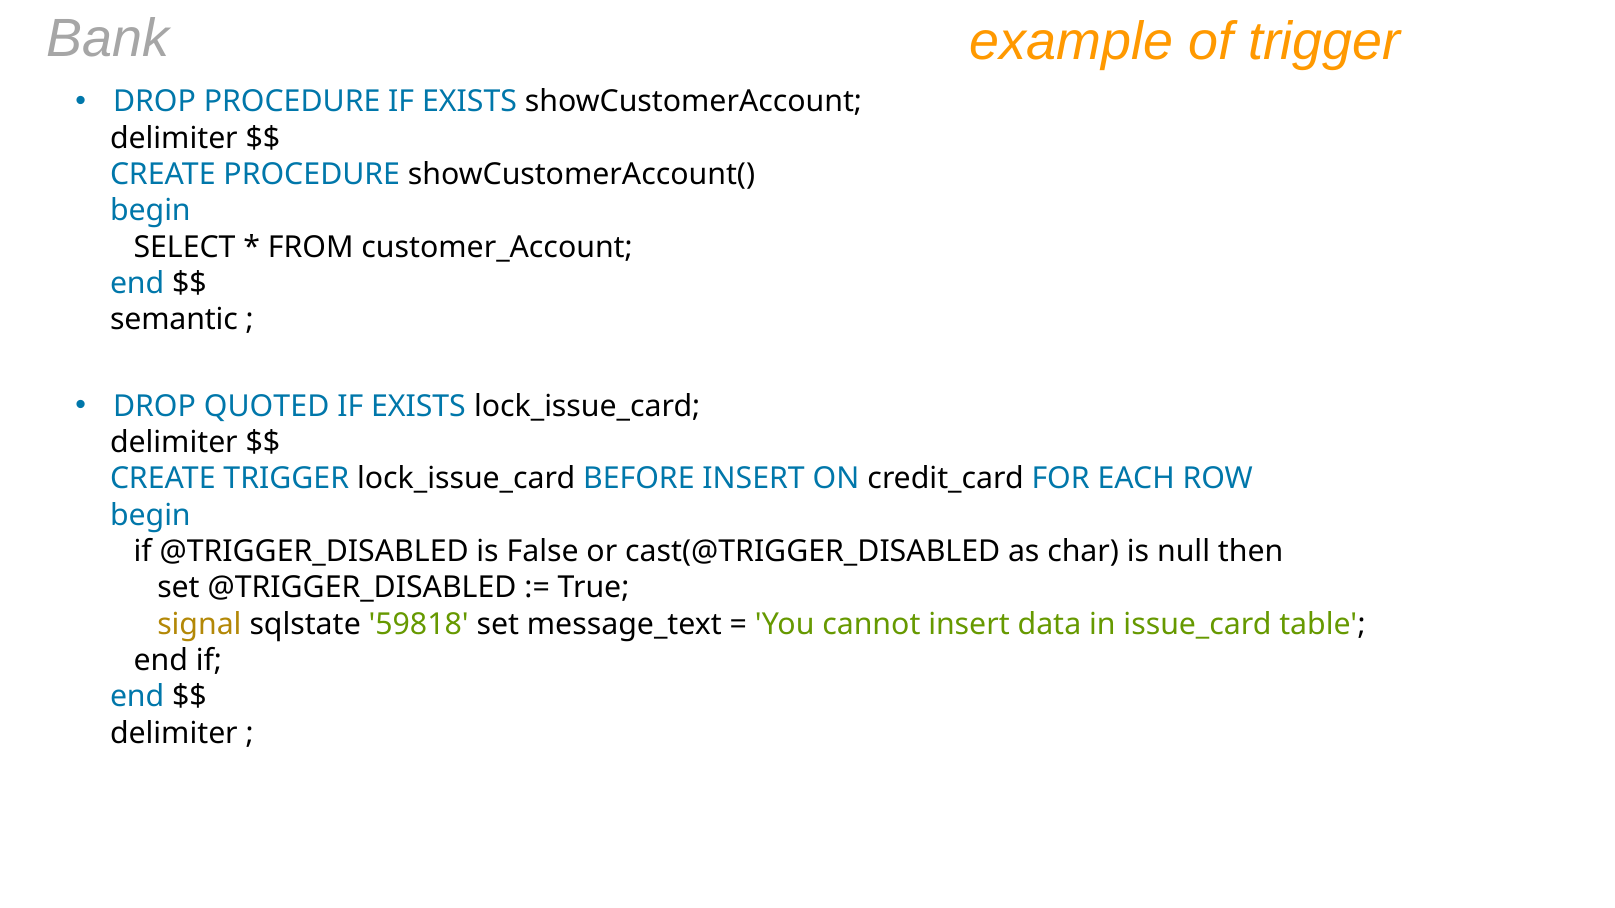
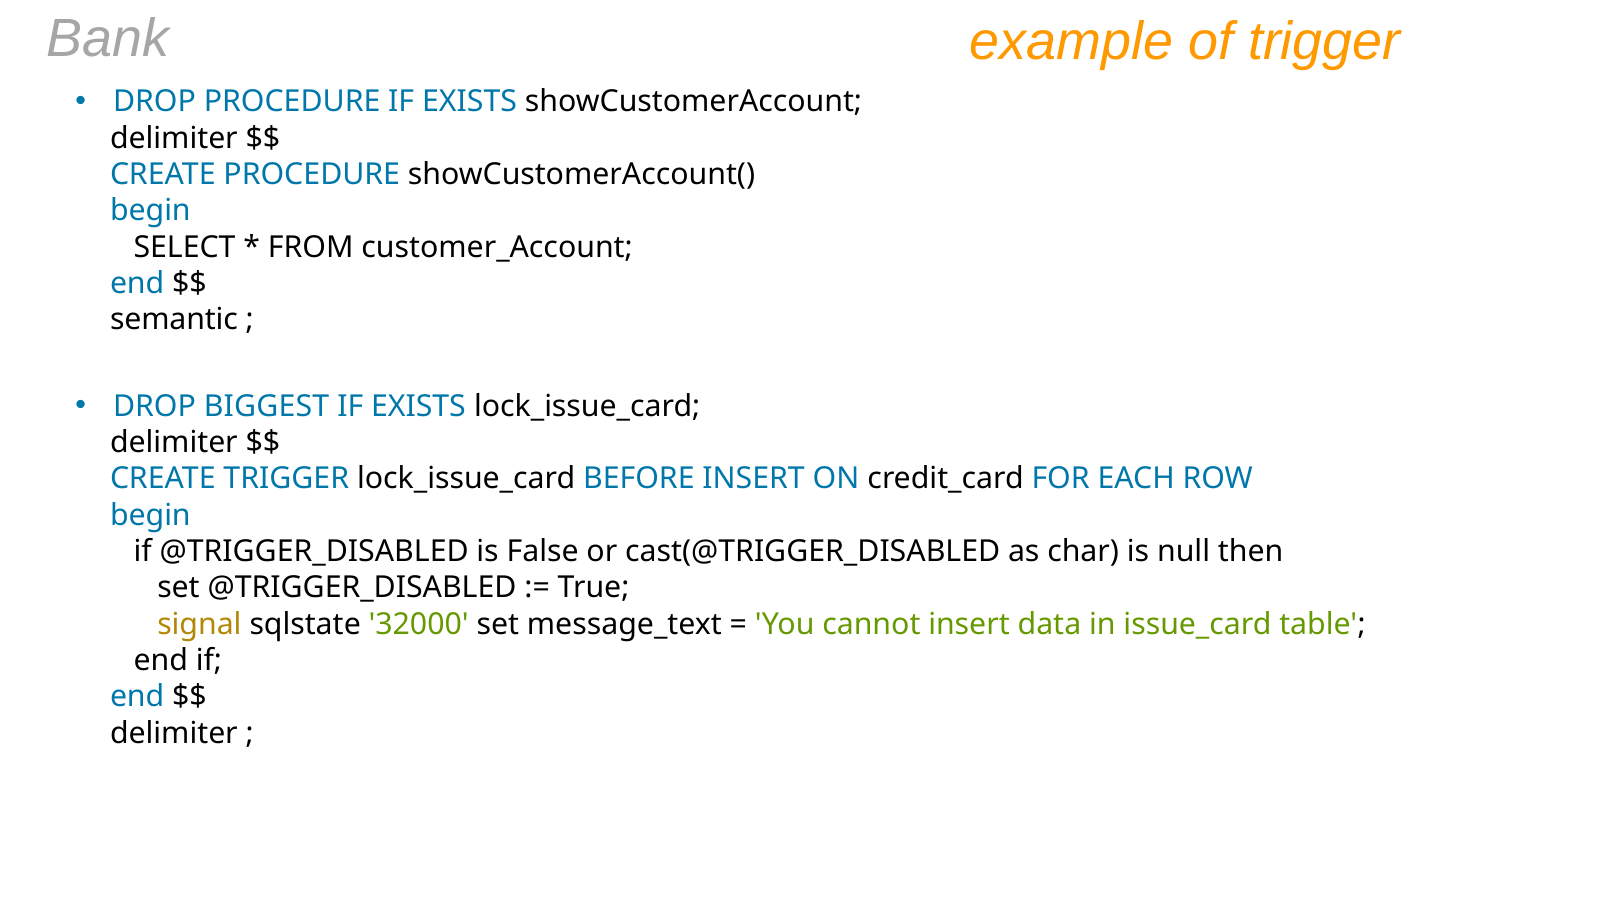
QUOTED: QUOTED -> BIGGEST
59818: 59818 -> 32000
